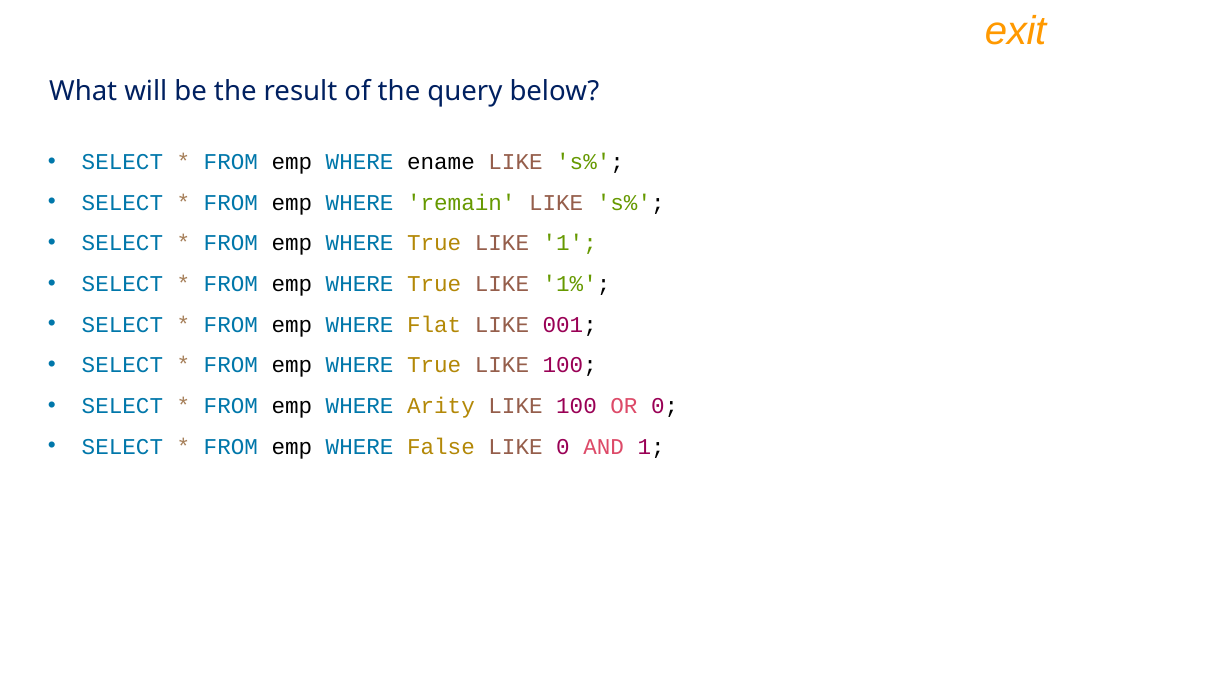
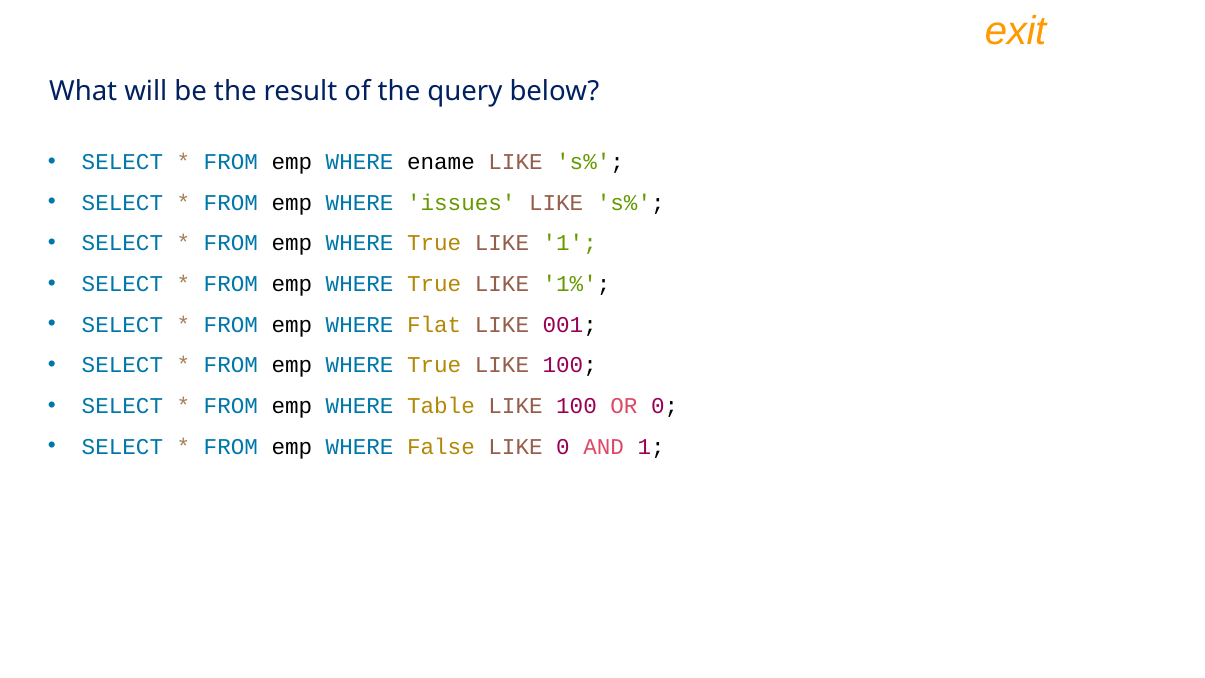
remain: remain -> issues
Arity: Arity -> Table
